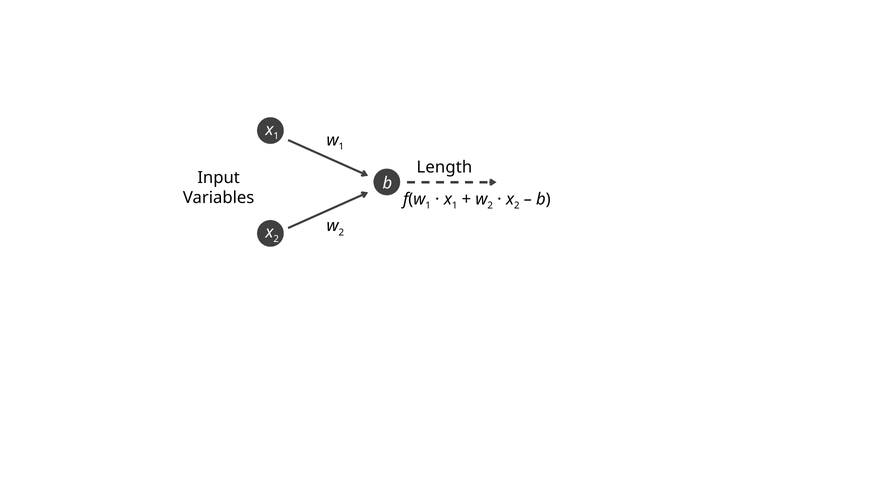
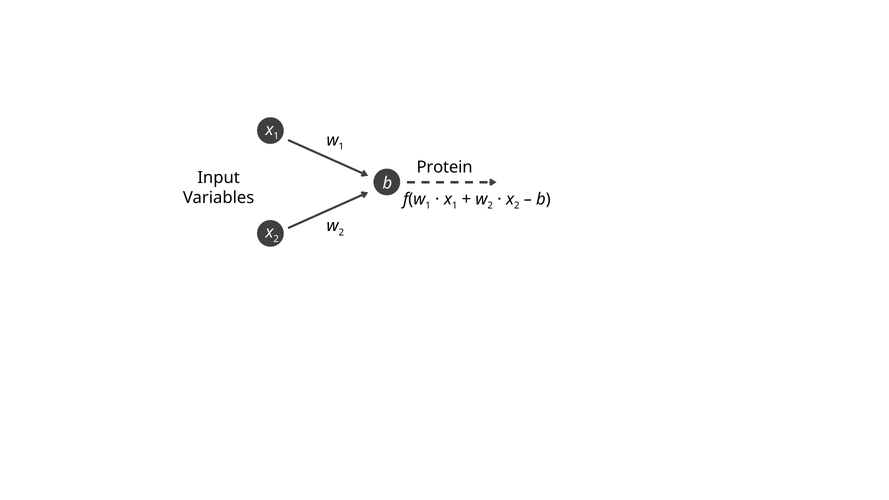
Length: Length -> Protein
